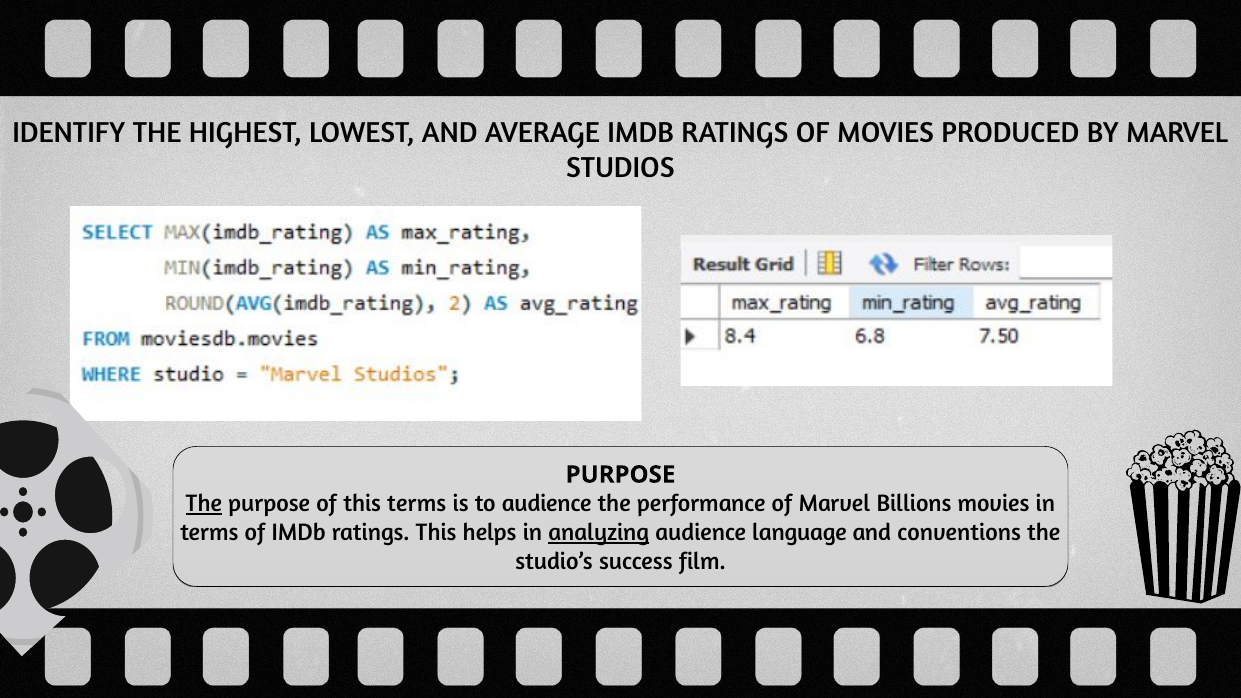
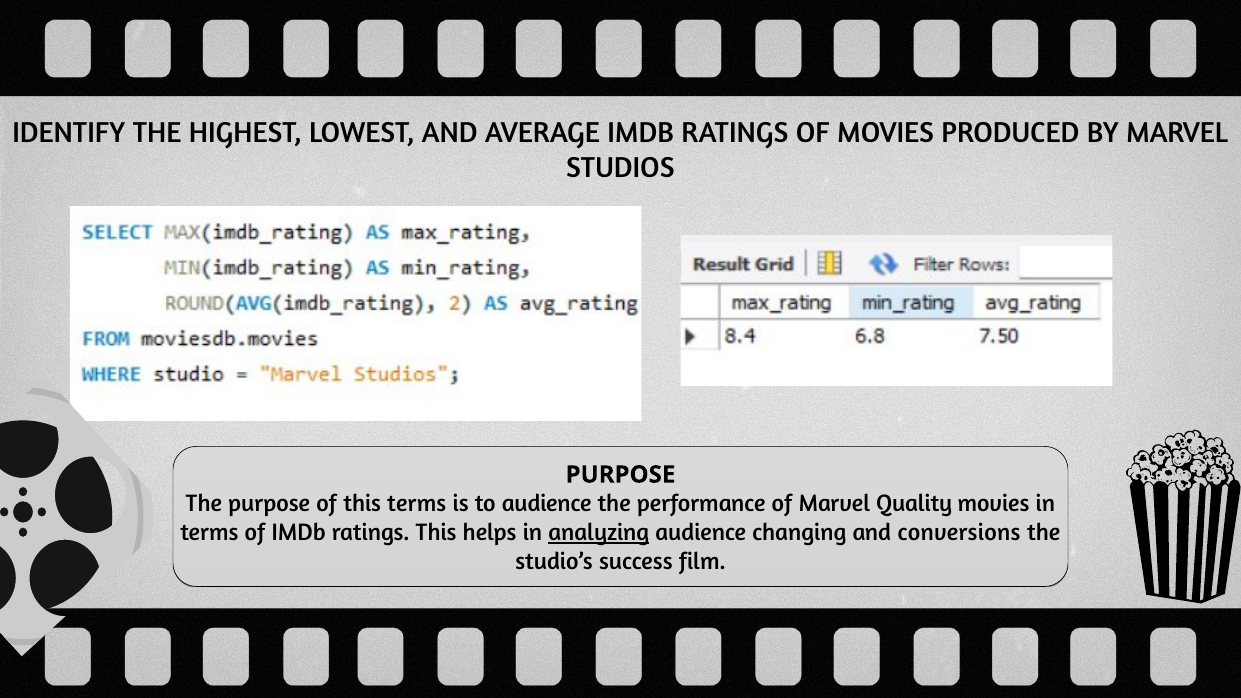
The at (204, 504) underline: present -> none
Billions: Billions -> Quality
language: language -> changing
conventions: conventions -> conversions
